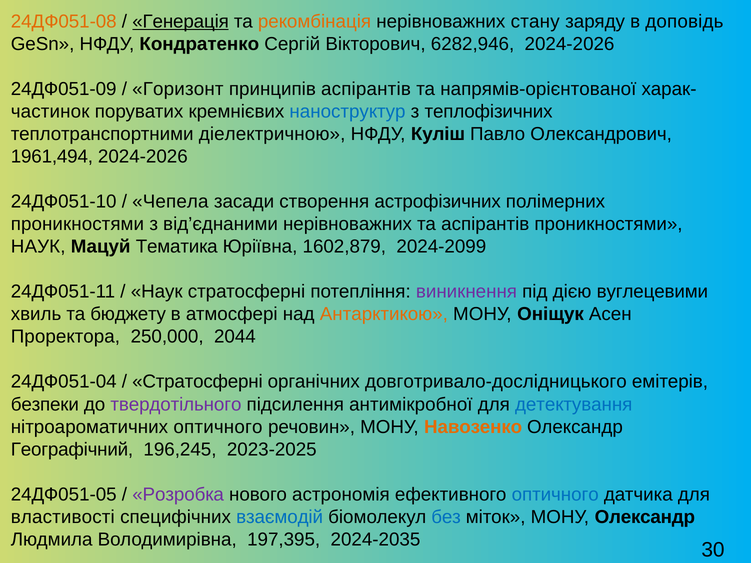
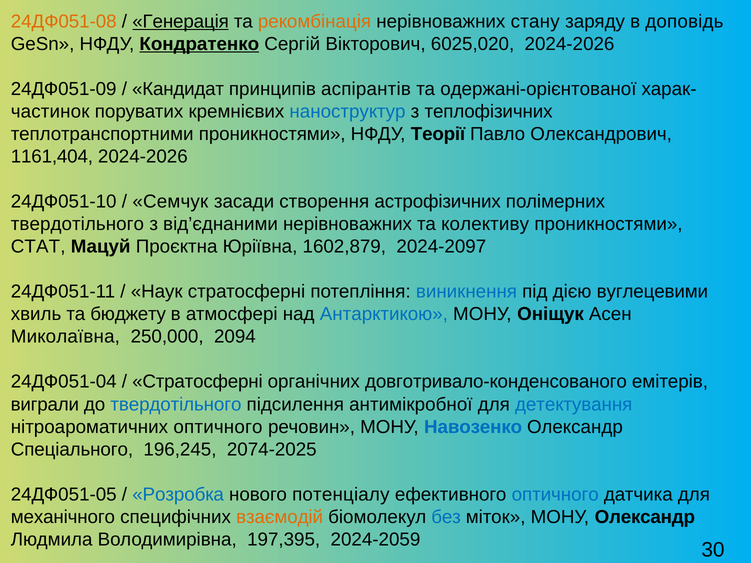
Кондратенко underline: none -> present
6282,946: 6282,946 -> 6025,020
Горизонт: Горизонт -> Кандидат
напрямів-орієнтованої: напрямів-орієнтованої -> одержані-орієнтованої
теплотранспортними діелектричною: діелектричною -> проникностями
Куліш: Куліш -> Теорії
1961,494: 1961,494 -> 1161,404
Чепела: Чепела -> Семчук
проникностями at (77, 224): проникностями -> твердотільного
та аспірантів: аспірантів -> колективу
НАУК at (38, 247): НАУК -> СТАТ
Тематика: Тематика -> Проєктна
2024-2099: 2024-2099 -> 2024-2097
виникнення colour: purple -> blue
Антарктикою colour: orange -> blue
Проректора: Проректора -> Миколаївна
2044: 2044 -> 2094
довготривало-дослiдницького: довготривало-дослiдницького -> довготривало-конденсованого
безпеки: безпеки -> виграли
твердотільного at (176, 404) colour: purple -> blue
Навозенко colour: orange -> blue
Географічний: Географічний -> Спеціального
2023-2025: 2023-2025 -> 2074-2025
Розробка colour: purple -> blue
астрономія: астрономія -> потенціалу
властивості: властивості -> механічного
взаємодій colour: blue -> orange
2024-2035: 2024-2035 -> 2024-2059
